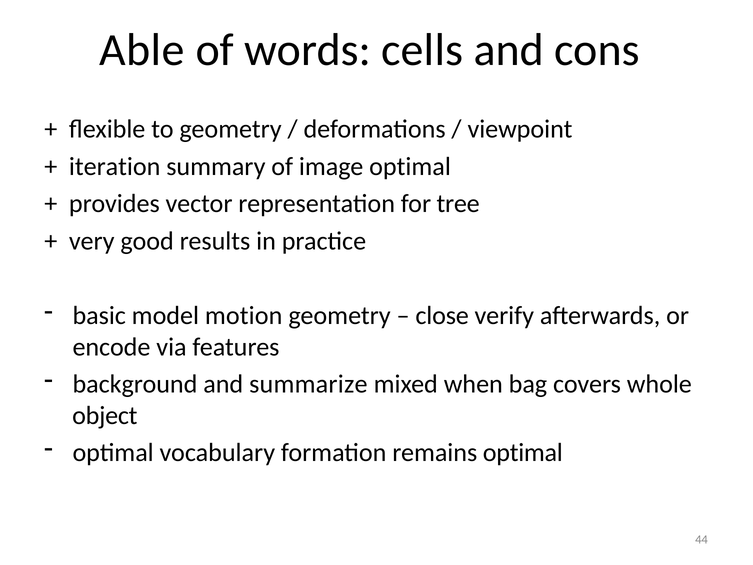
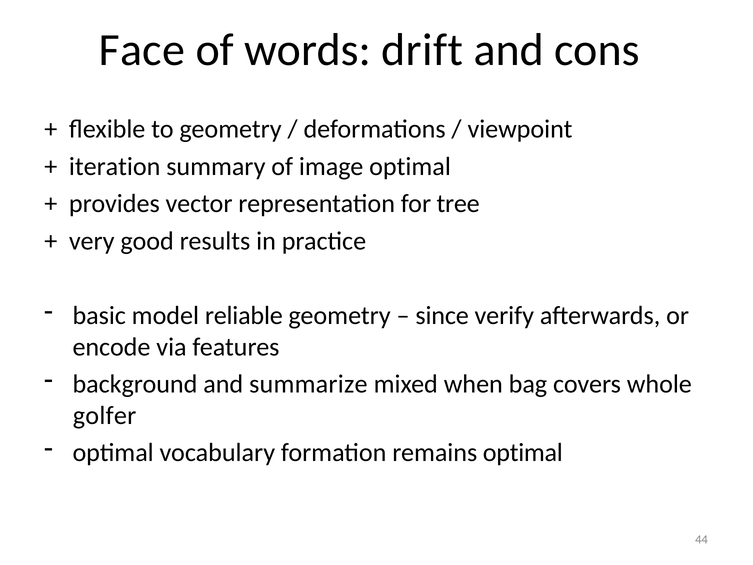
Able: Able -> Face
cells: cells -> drift
motion: motion -> reliable
close: close -> since
object: object -> golfer
